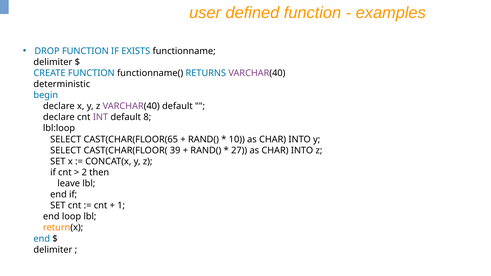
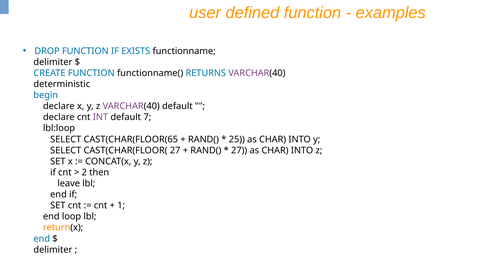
8: 8 -> 7
10: 10 -> 25
CAST(CHAR(FLOOR( 39: 39 -> 27
